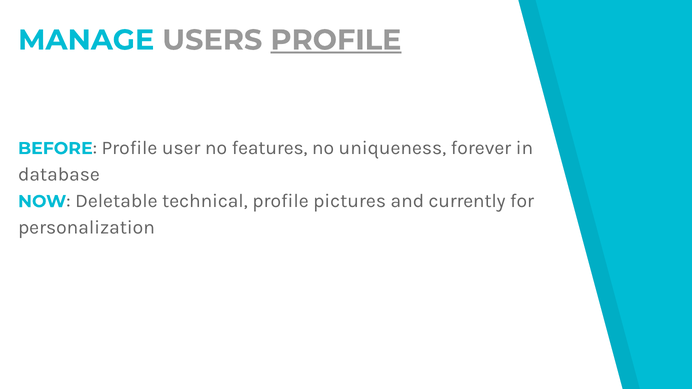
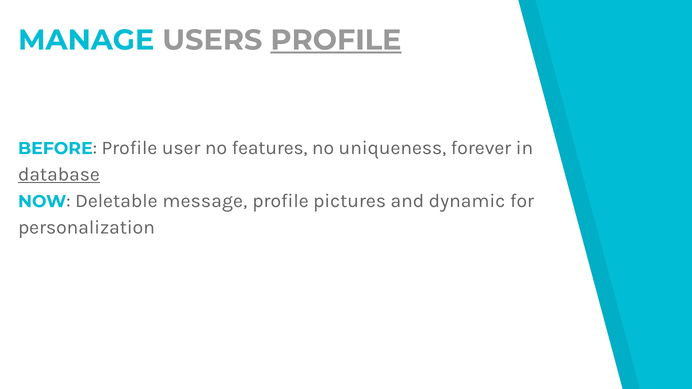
database underline: none -> present
technical: technical -> message
currently: currently -> dynamic
